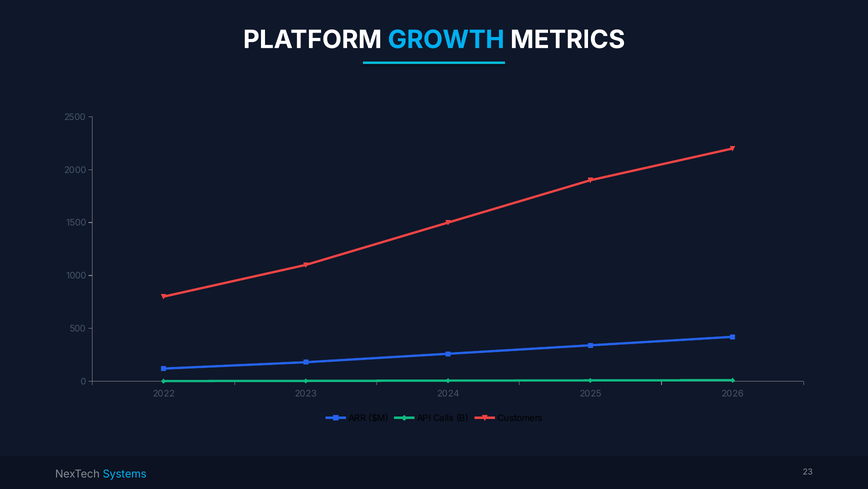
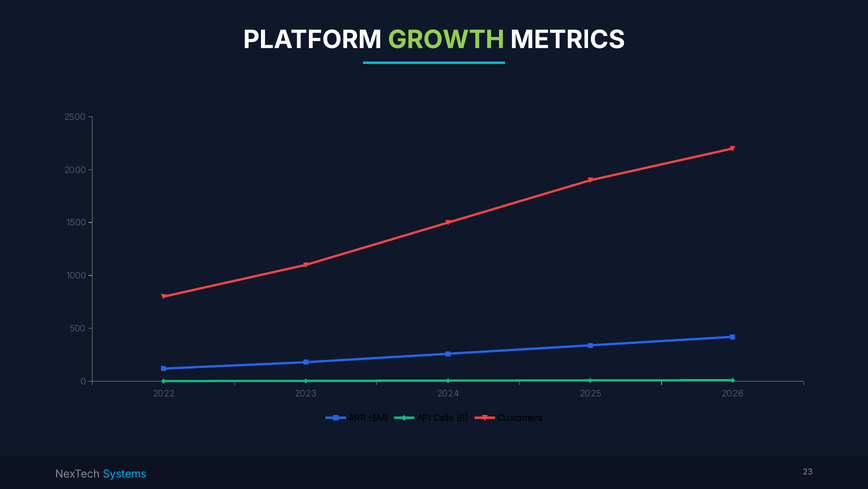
GROWTH colour: light blue -> light green
